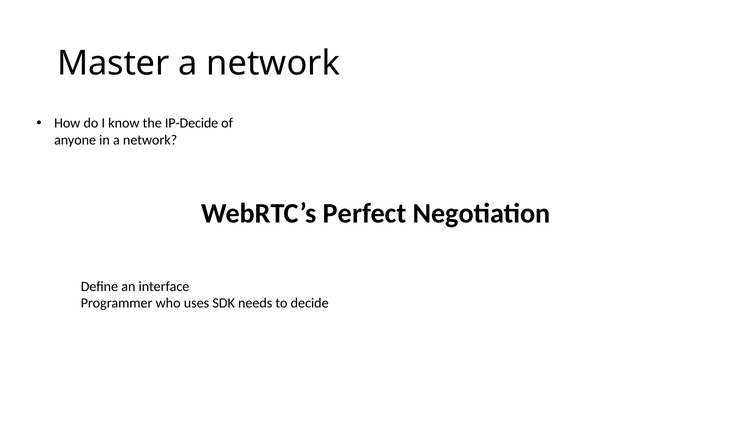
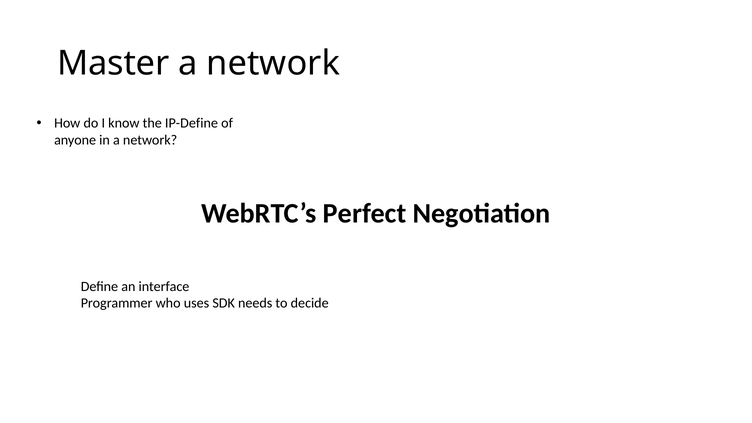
IP-Decide: IP-Decide -> IP-Define
